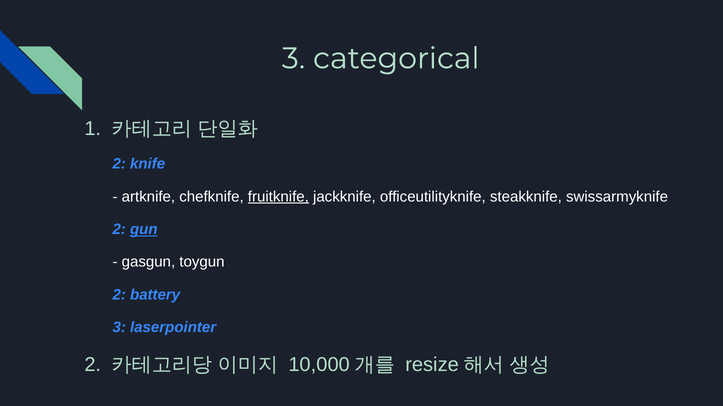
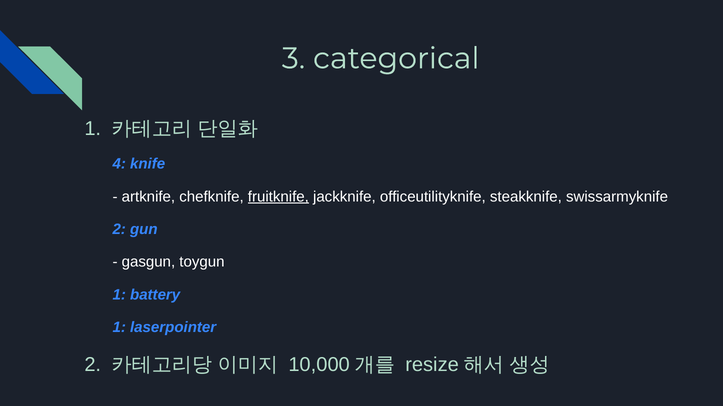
2 at (119, 164): 2 -> 4
gun underline: present -> none
2 at (119, 295): 2 -> 1
3 at (119, 328): 3 -> 1
